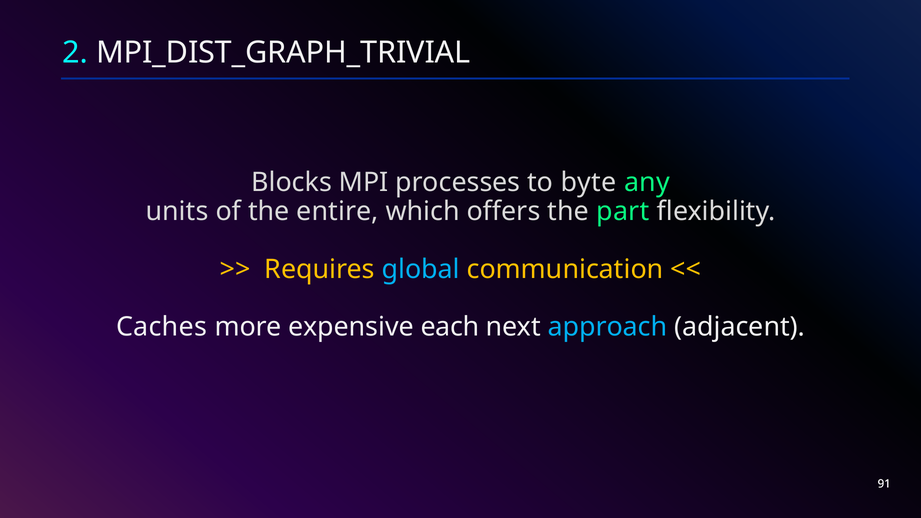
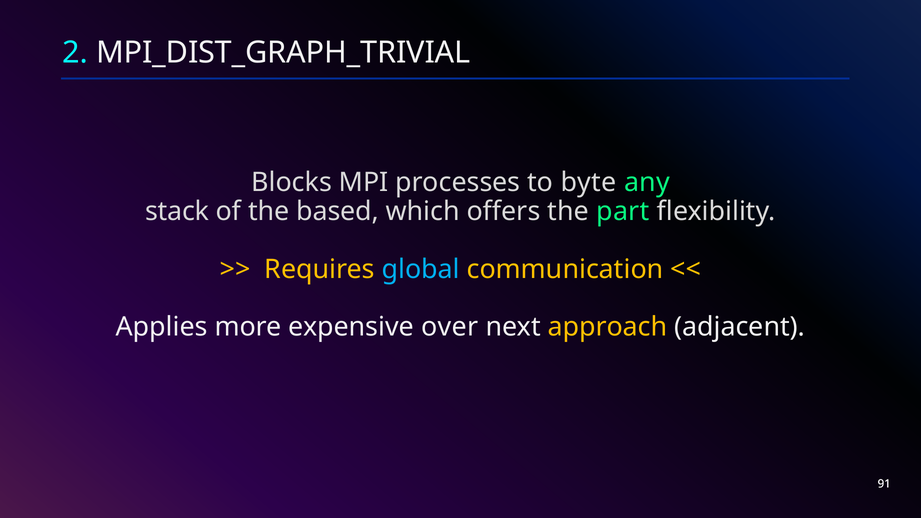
units: units -> stack
entire: entire -> based
Caches: Caches -> Applies
each: each -> over
approach colour: light blue -> yellow
